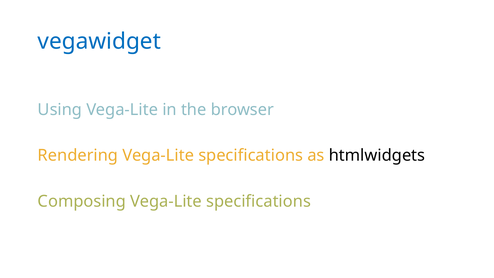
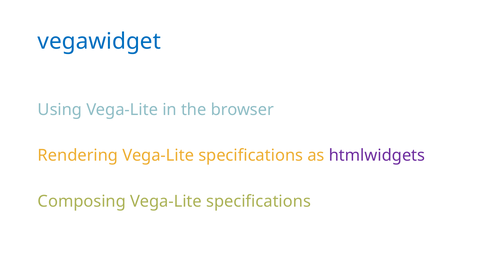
htmlwidgets colour: black -> purple
